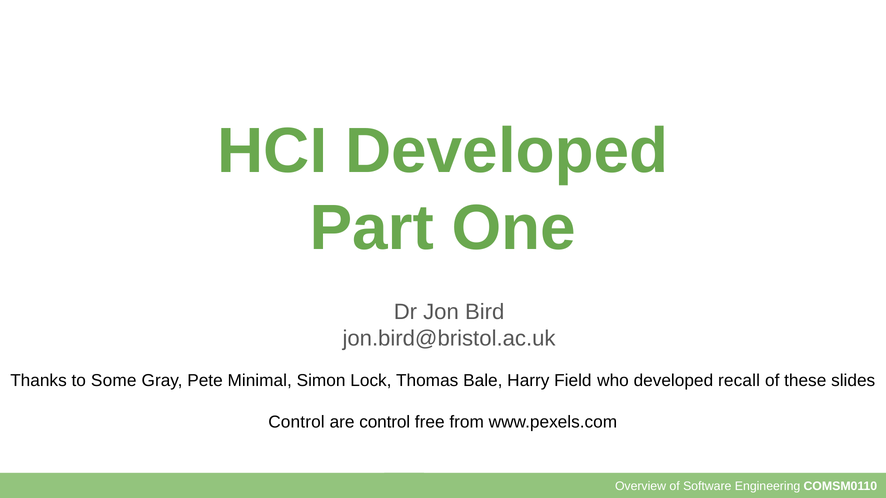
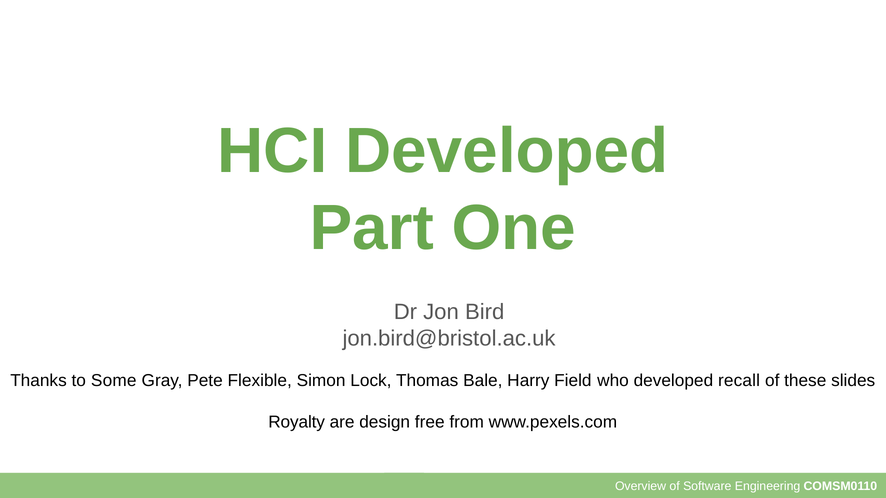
Minimal: Minimal -> Flexible
Control at (296, 422): Control -> Royalty
are control: control -> design
